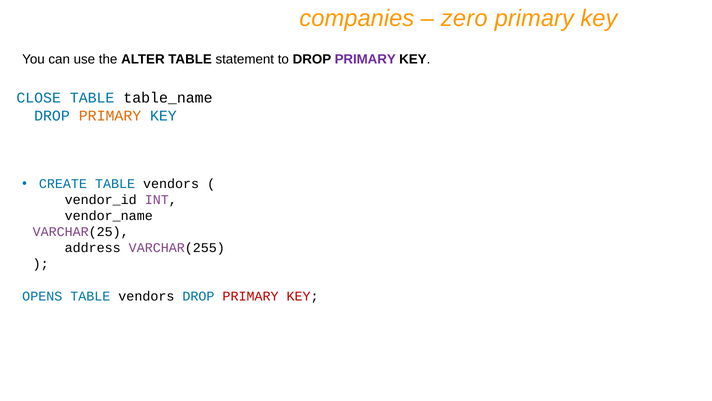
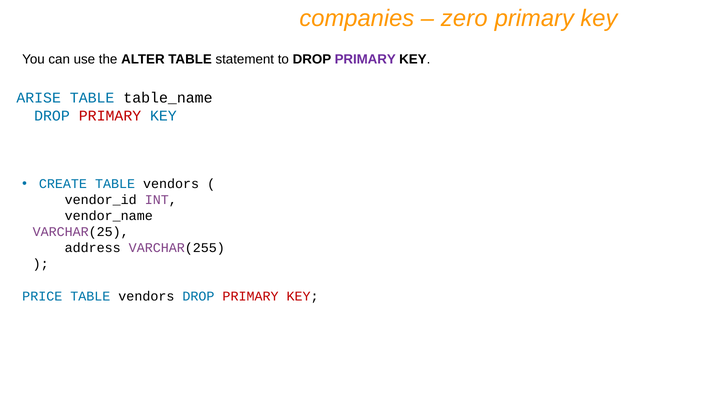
CLOSE: CLOSE -> ARISE
PRIMARY at (110, 116) colour: orange -> red
OPENS: OPENS -> PRICE
